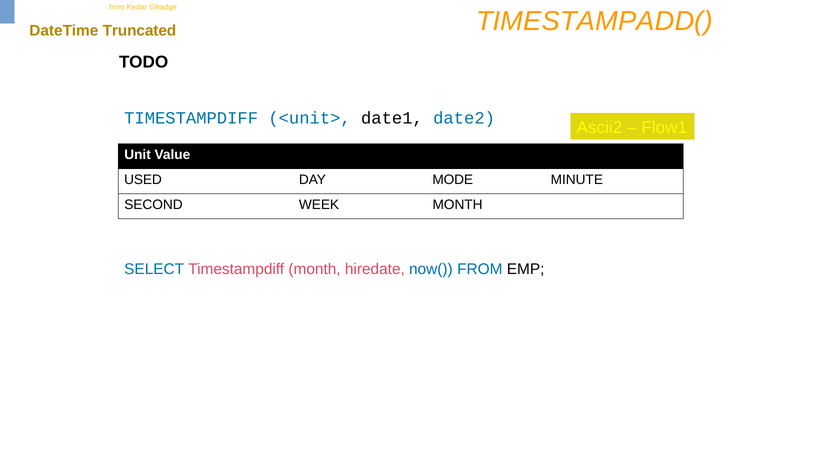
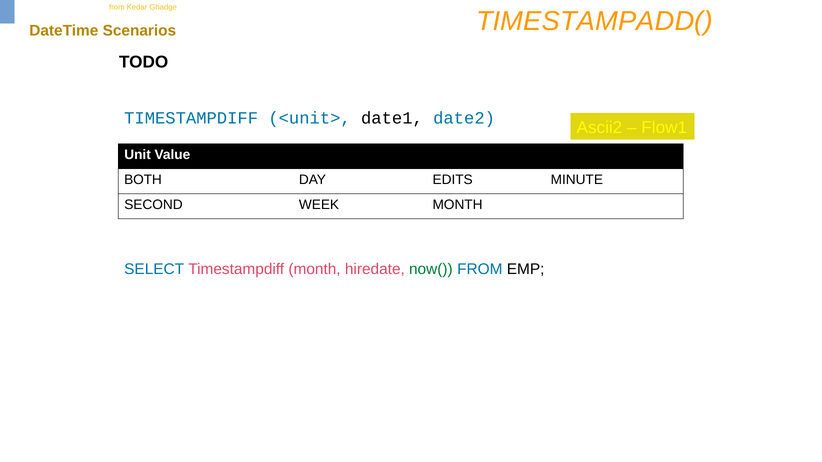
Truncated: Truncated -> Scenarios
USED: USED -> BOTH
MODE: MODE -> EDITS
now( colour: blue -> green
